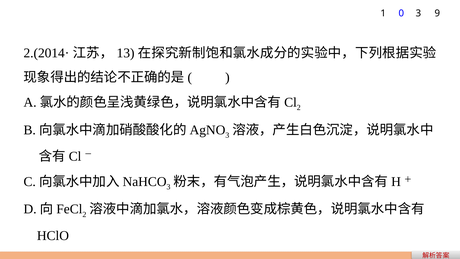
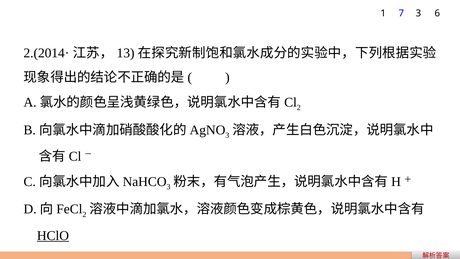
0: 0 -> 7
9: 9 -> 6
HClO underline: none -> present
